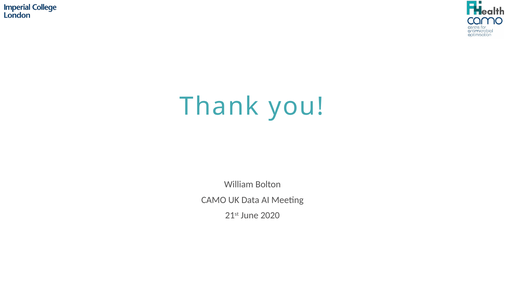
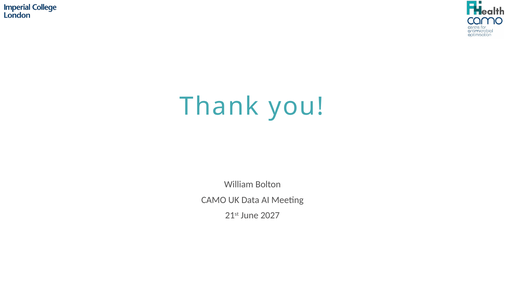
2020: 2020 -> 2027
